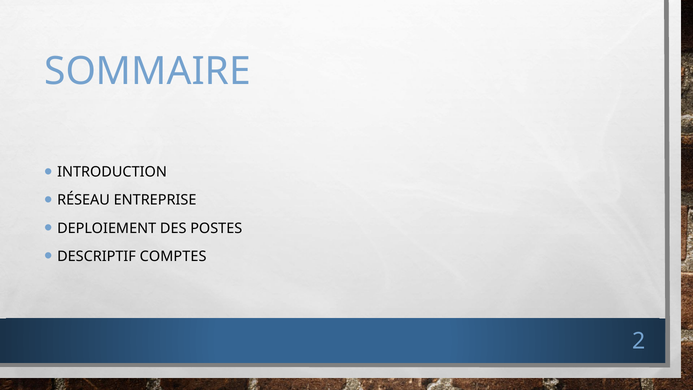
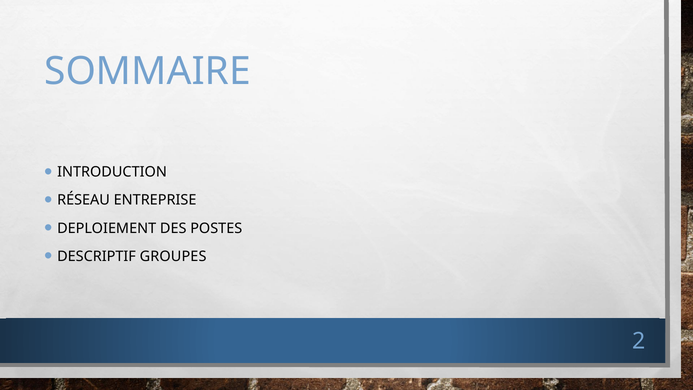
COMPTES: COMPTES -> GROUPES
